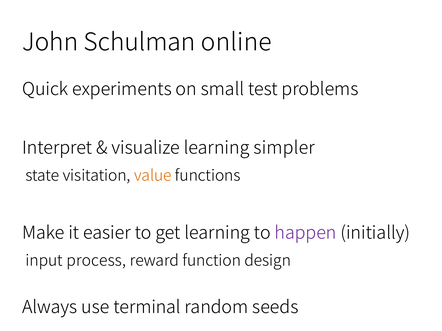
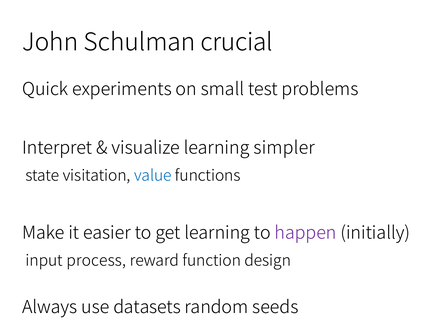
online: online -> crucial
value colour: orange -> blue
terminal: terminal -> datasets
